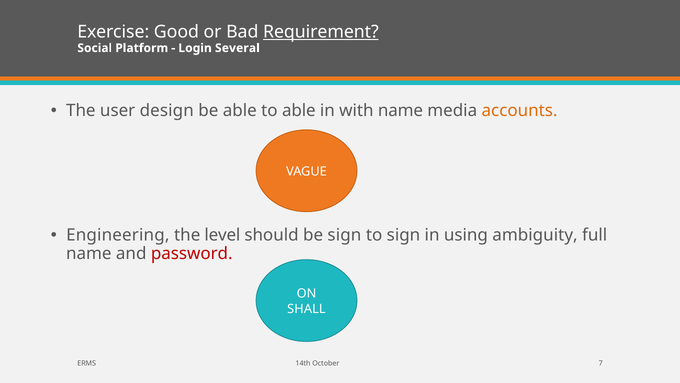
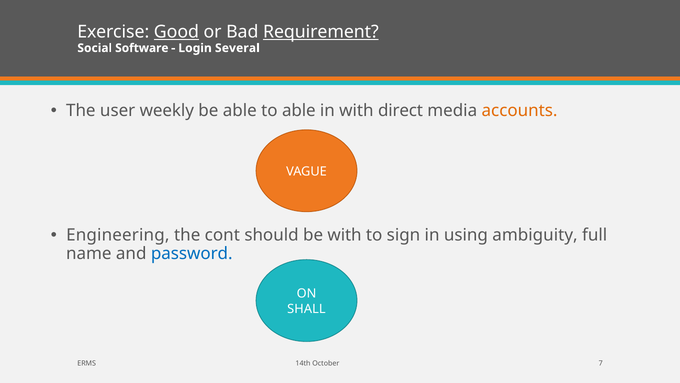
Good underline: none -> present
Platform: Platform -> Software
design: design -> weekly
with name: name -> direct
level: level -> cont
be sign: sign -> with
password colour: red -> blue
